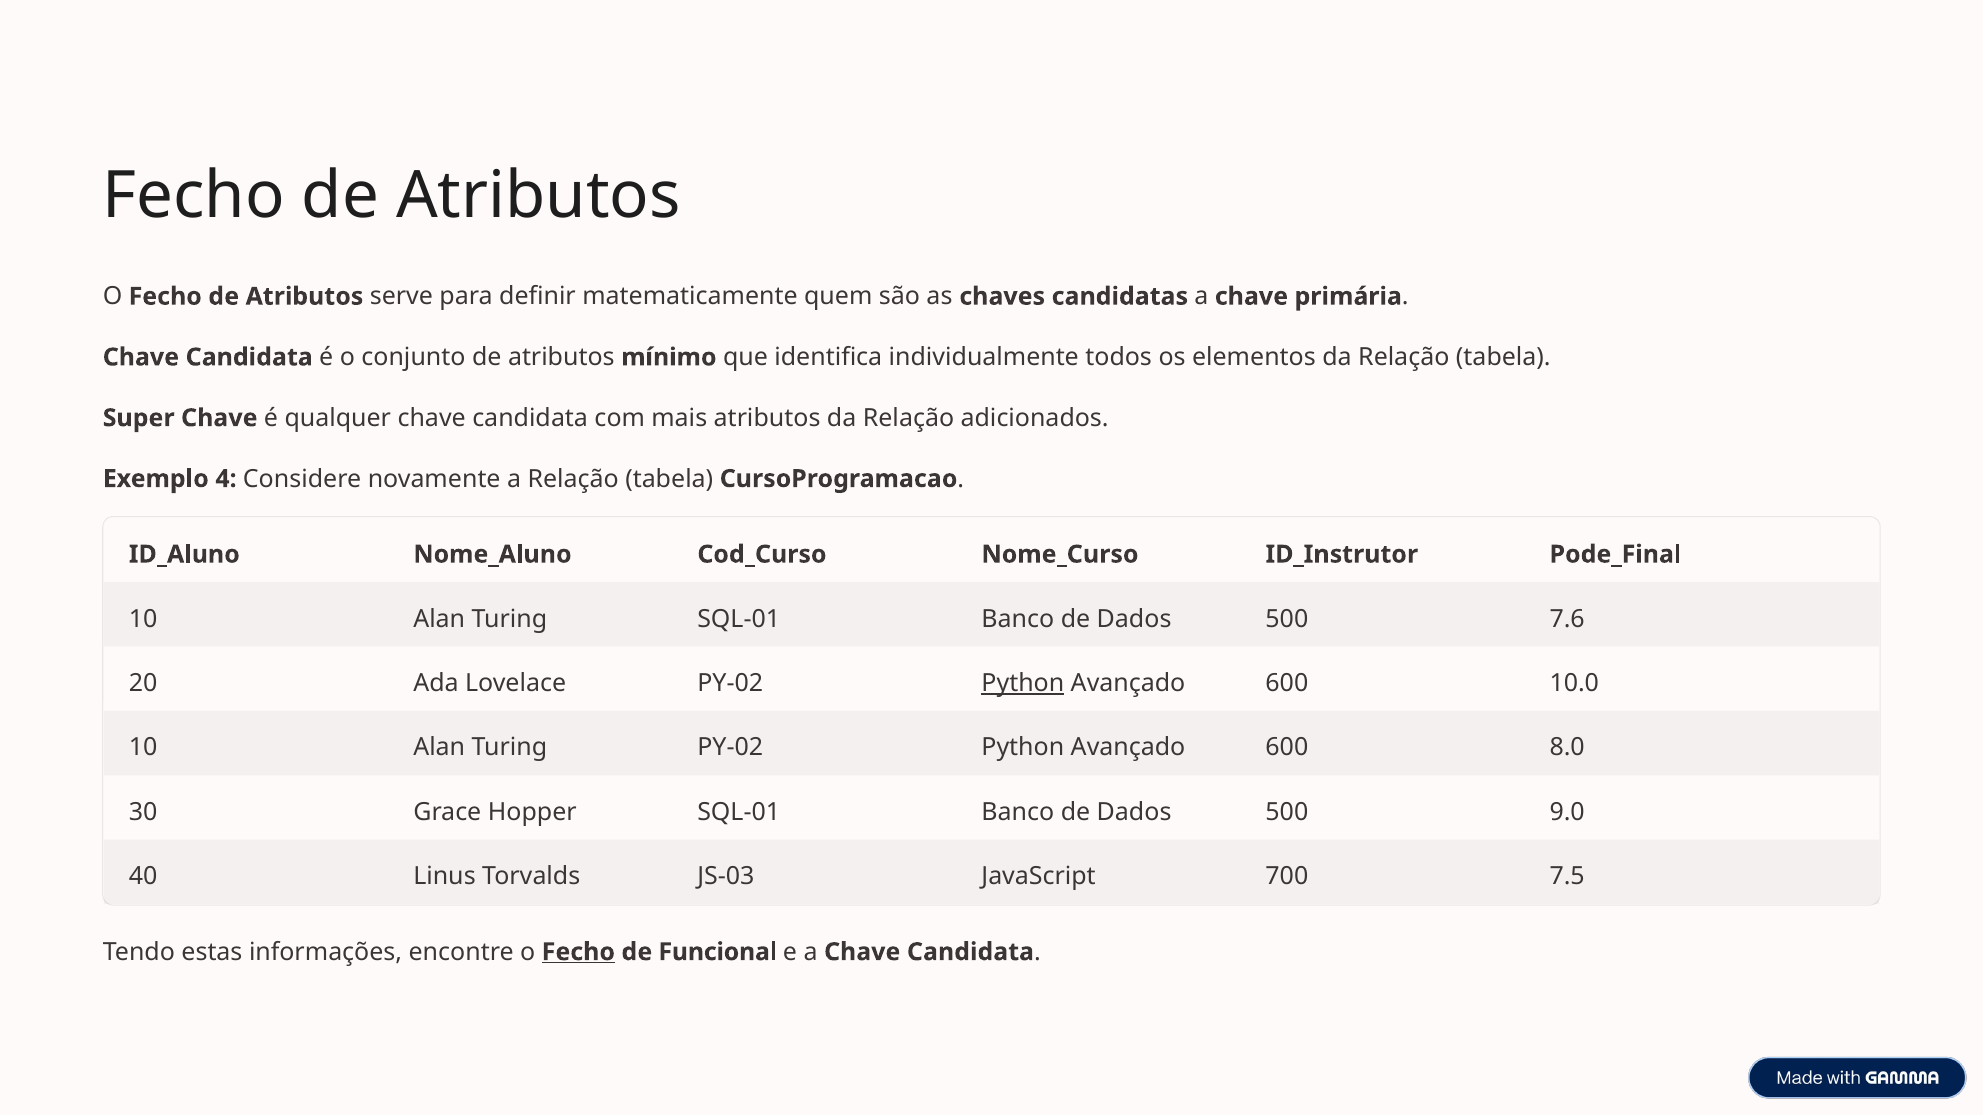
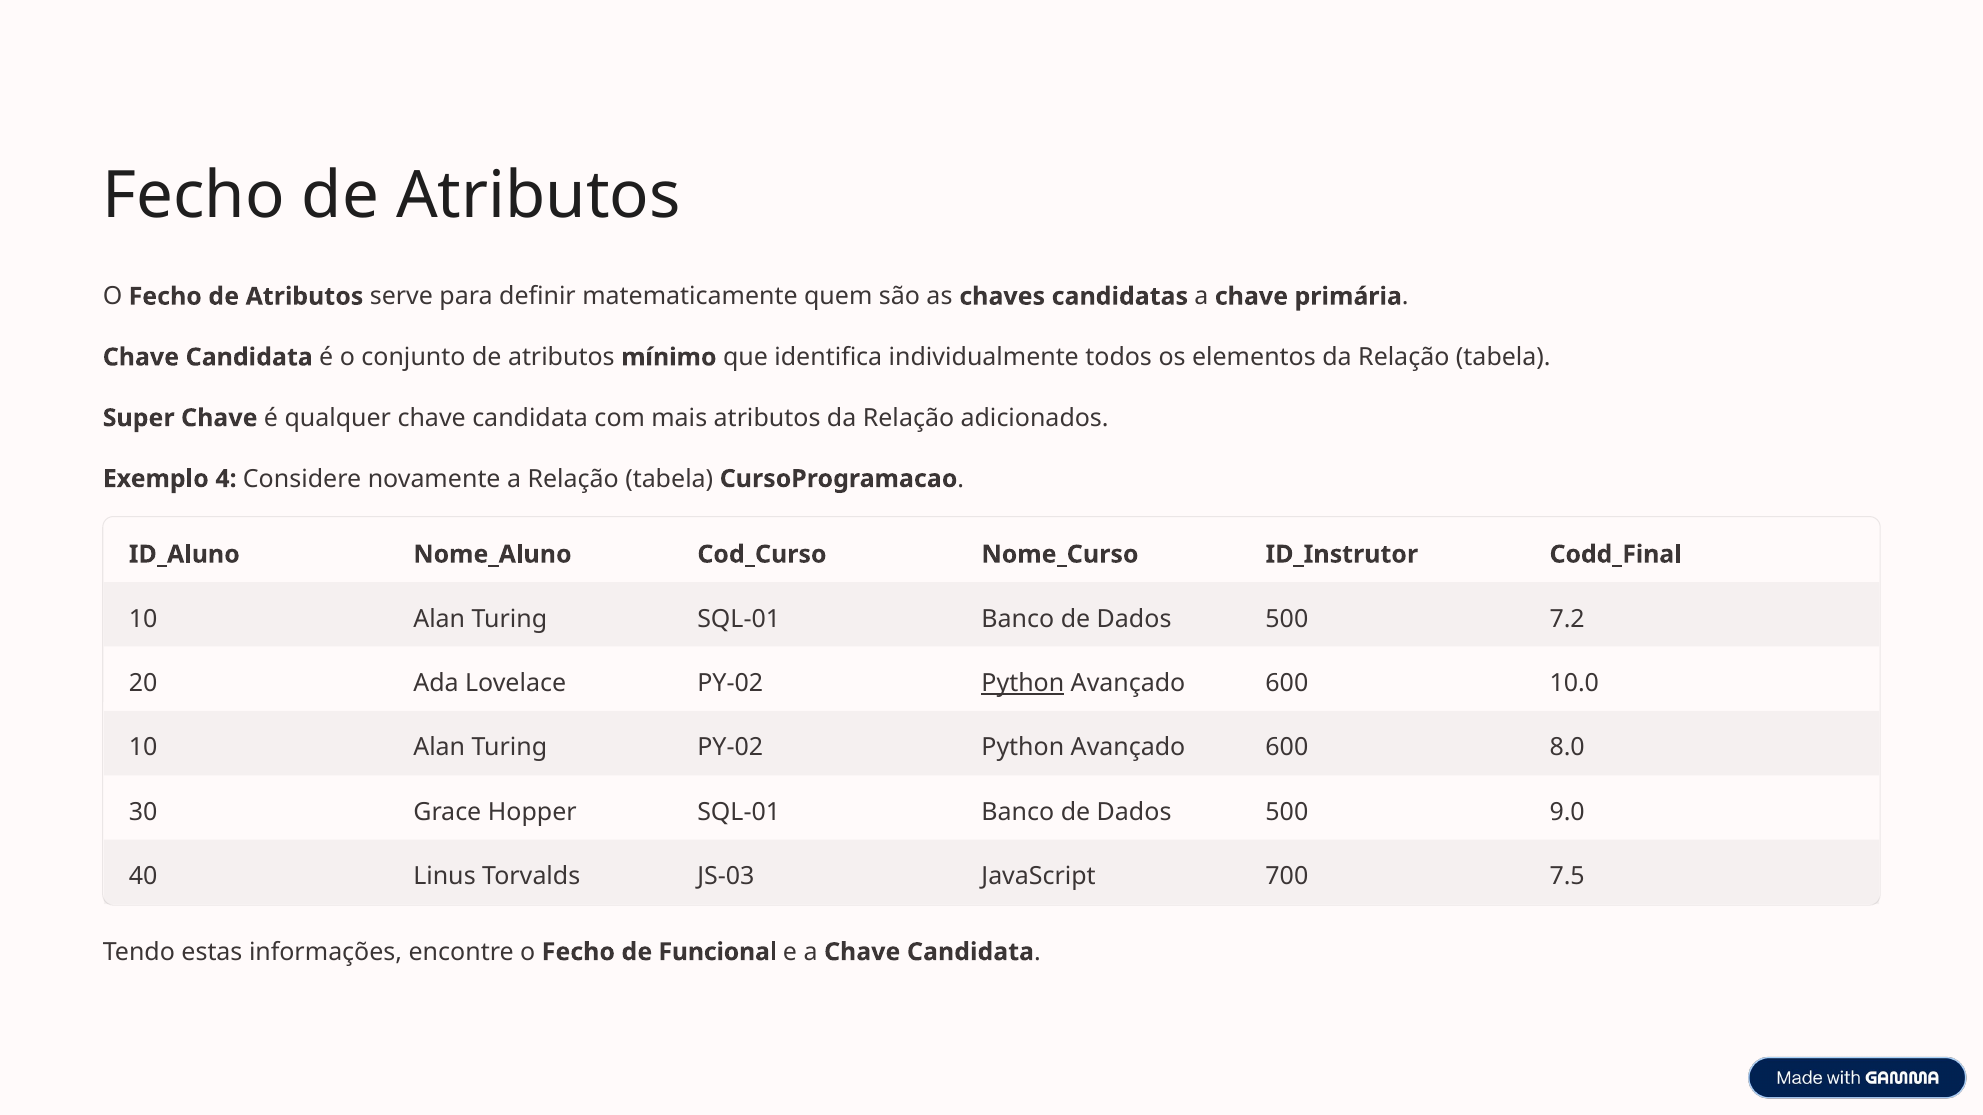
Pode_Final: Pode_Final -> Codd_Final
7.6: 7.6 -> 7.2
Fecho at (578, 952) underline: present -> none
